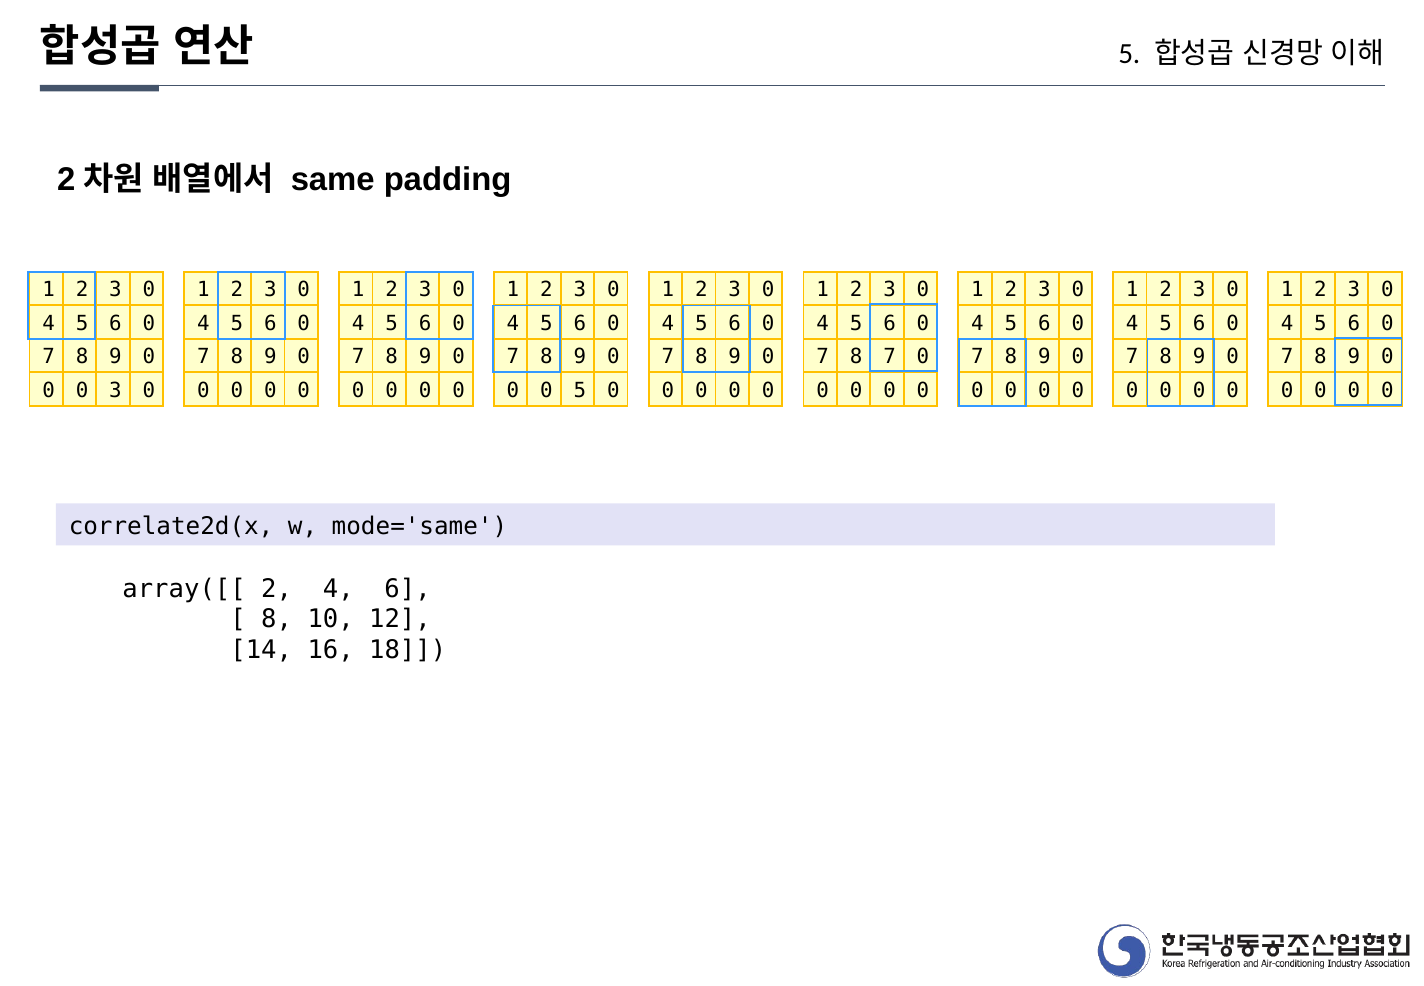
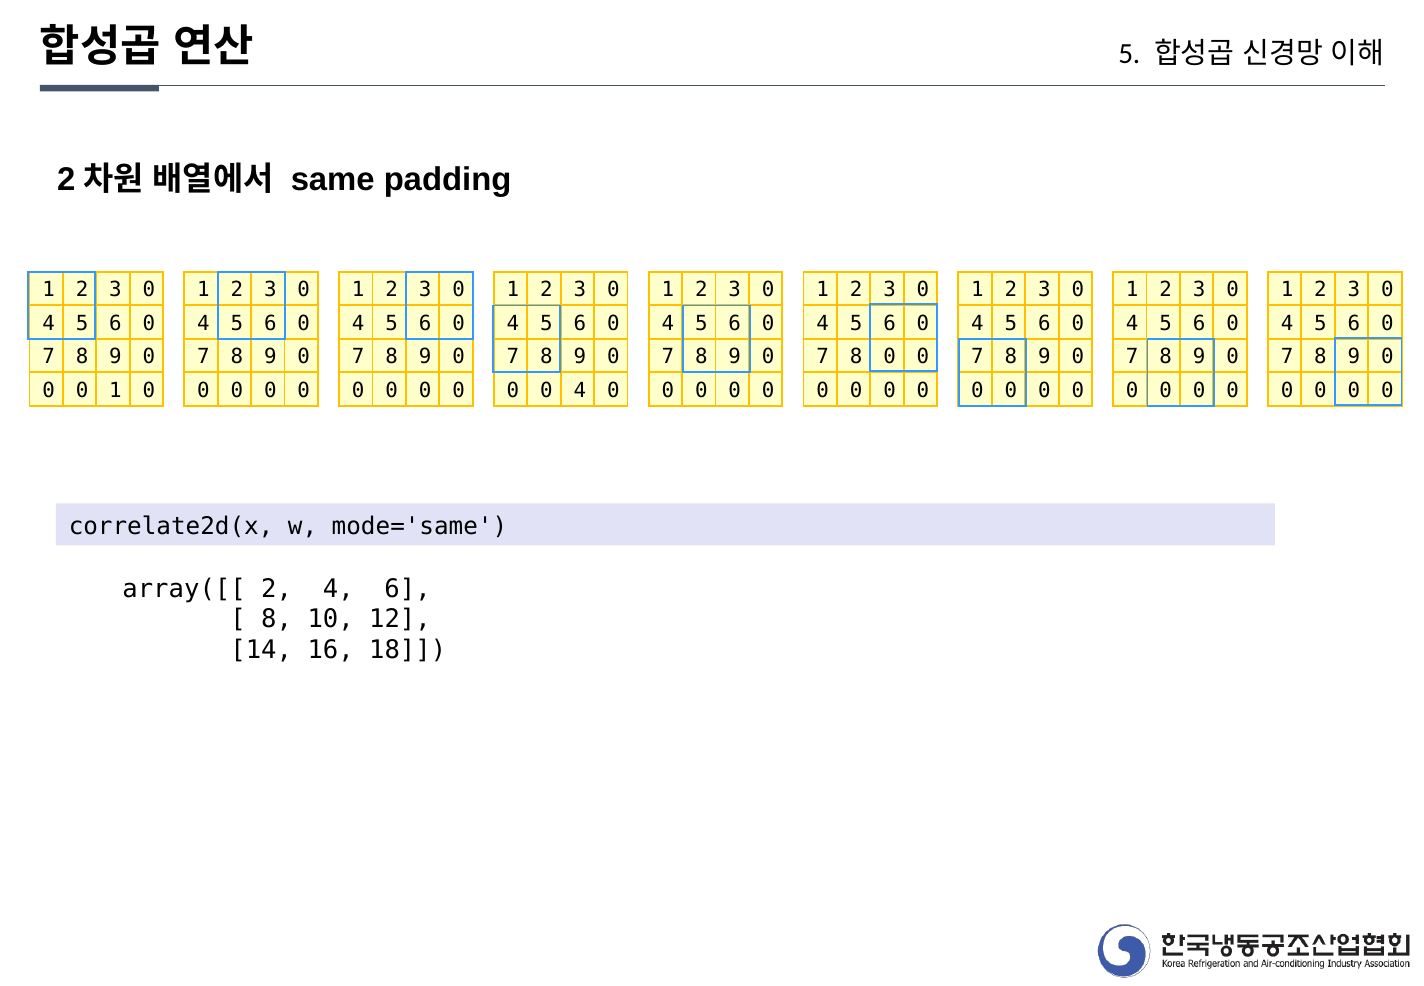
8 7: 7 -> 0
3 at (115, 390): 3 -> 1
0 5: 5 -> 4
